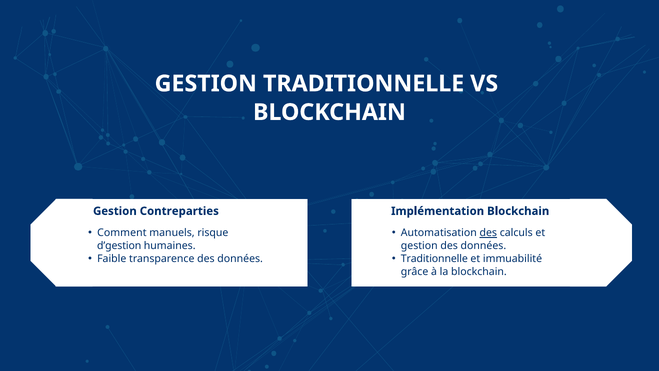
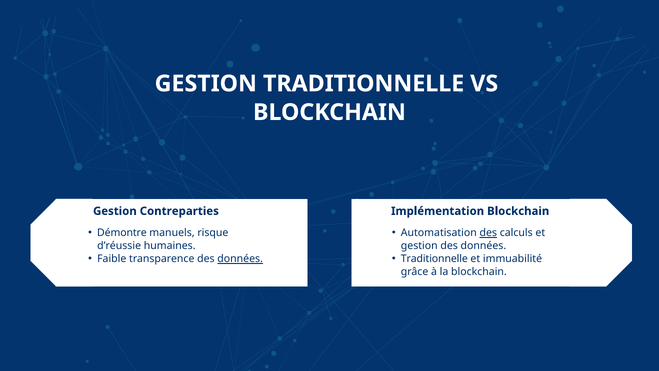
Comment: Comment -> Démontre
d’gestion: d’gestion -> d’réussie
données at (240, 259) underline: none -> present
